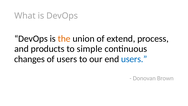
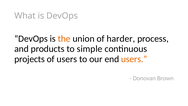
extend: extend -> harder
changes: changes -> projects
users at (134, 59) colour: blue -> orange
